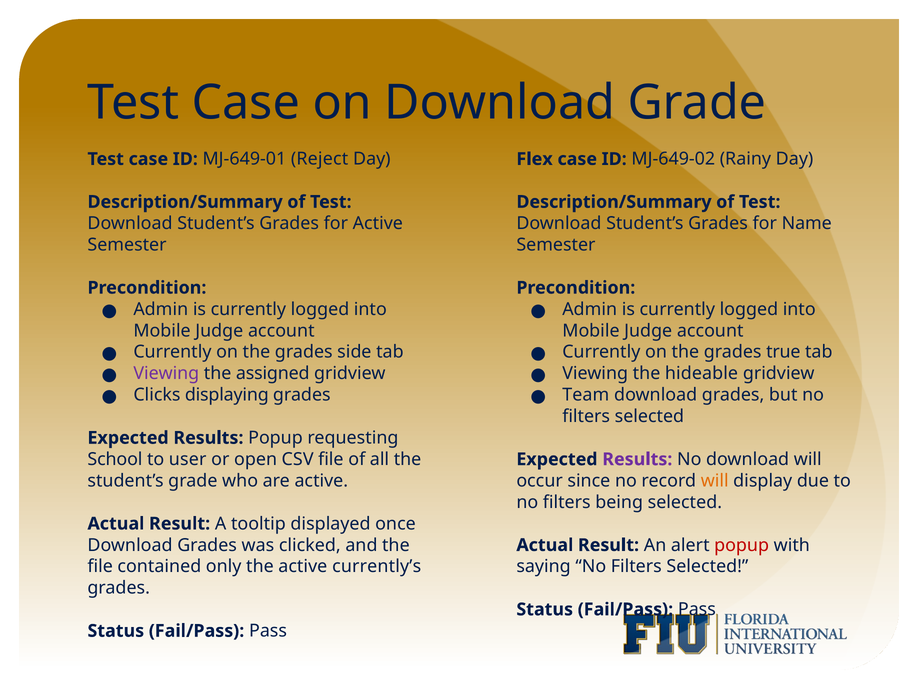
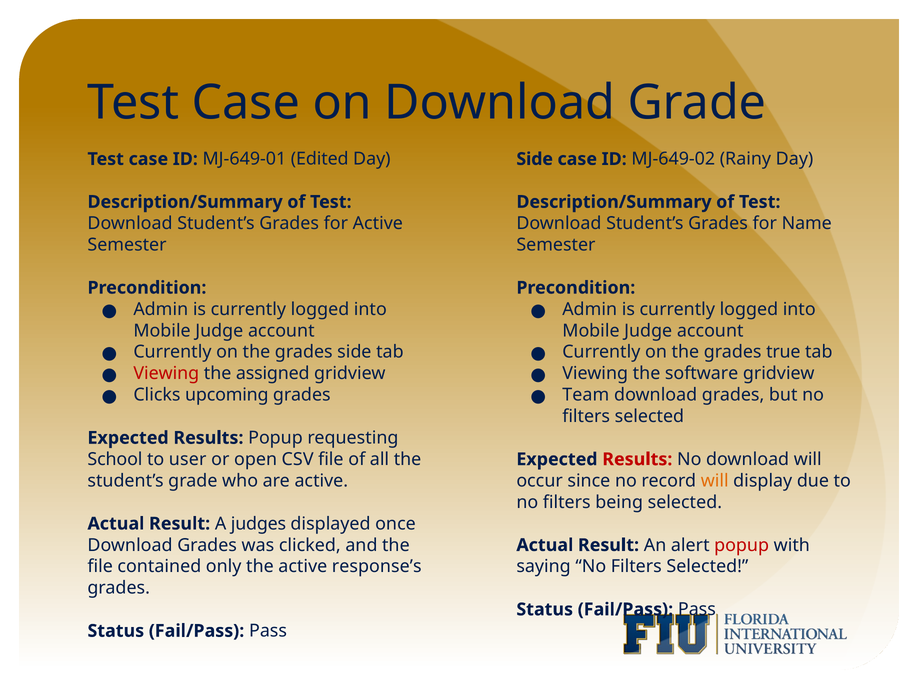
Reject: Reject -> Edited
Flex at (535, 159): Flex -> Side
Viewing at (166, 373) colour: purple -> red
hideable: hideable -> software
displaying: displaying -> upcoming
Results at (637, 459) colour: purple -> red
tooltip: tooltip -> judges
currently’s: currently’s -> response’s
